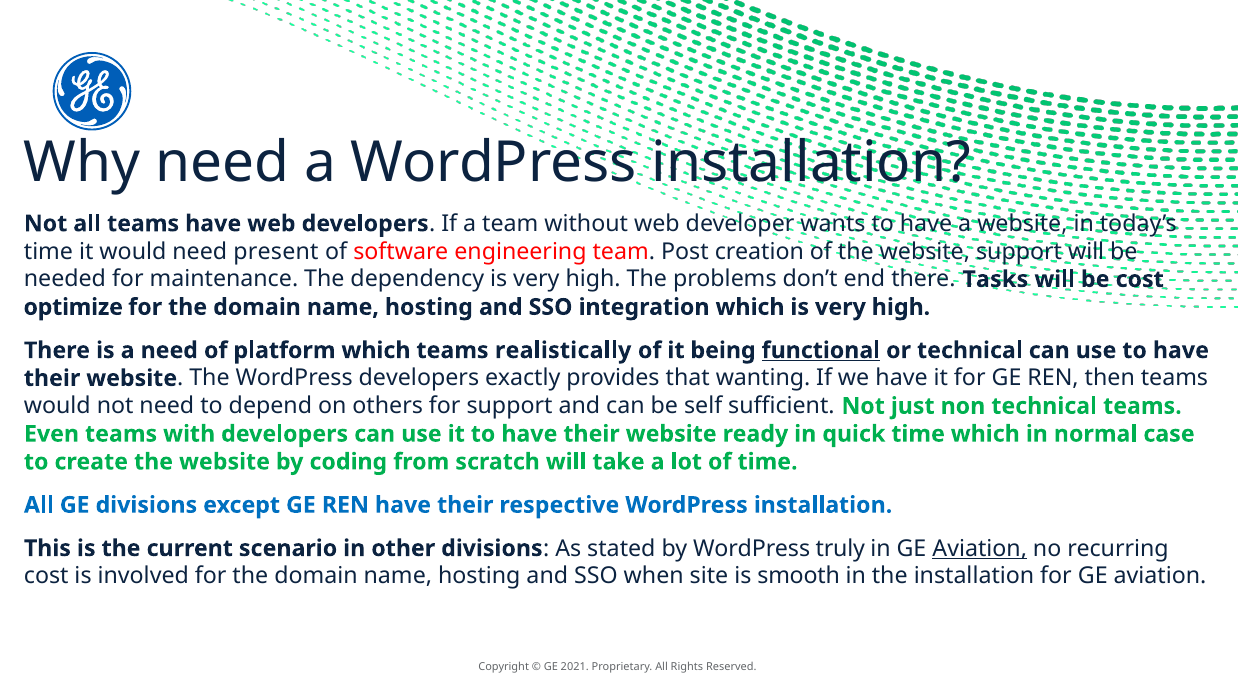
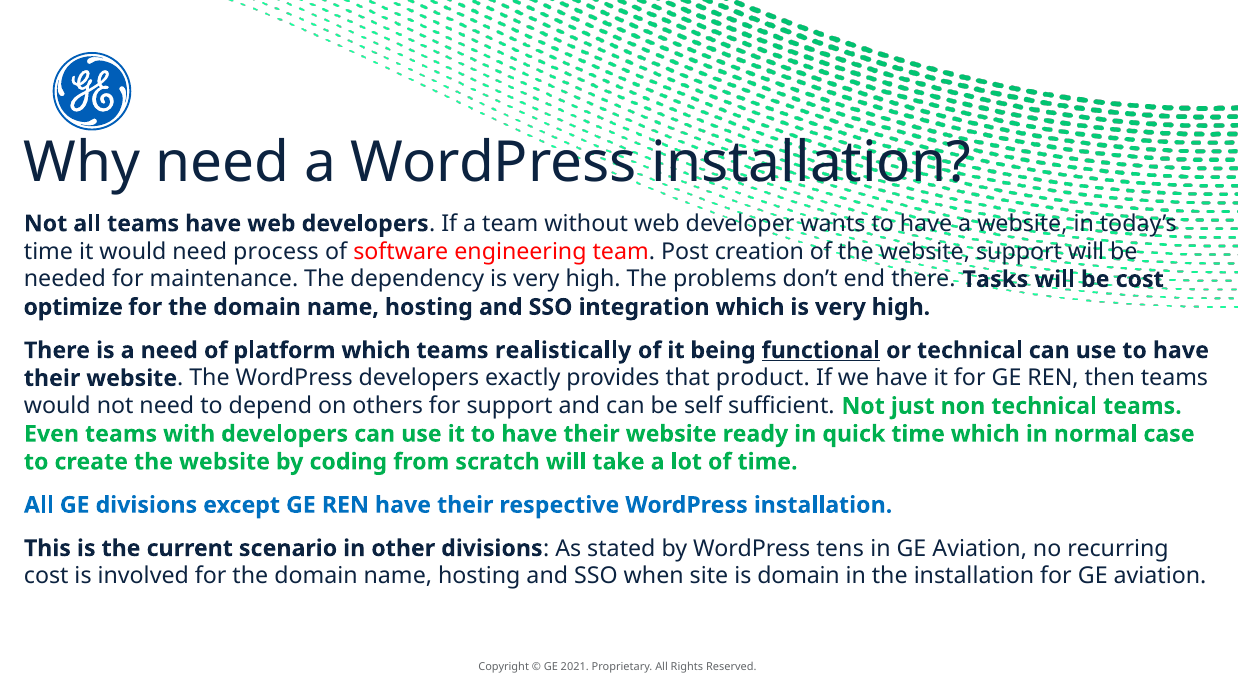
present: present -> process
wanting: wanting -> product
truly: truly -> tens
Aviation at (980, 549) underline: present -> none
is smooth: smooth -> domain
